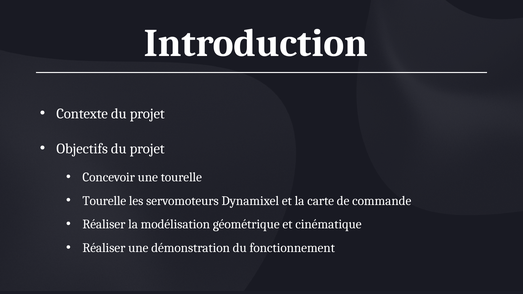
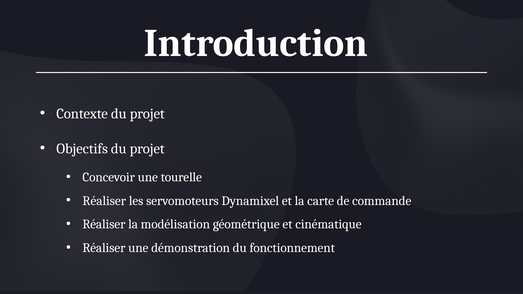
Tourelle at (104, 201): Tourelle -> Réaliser
